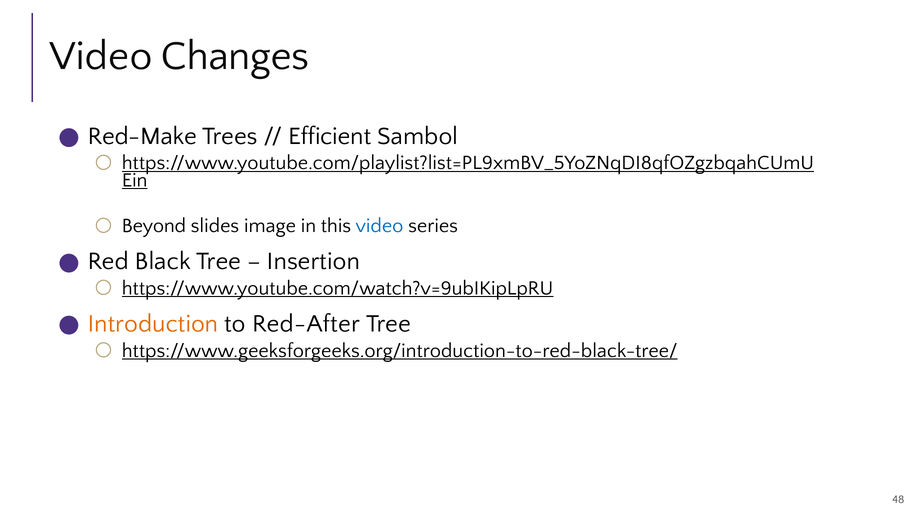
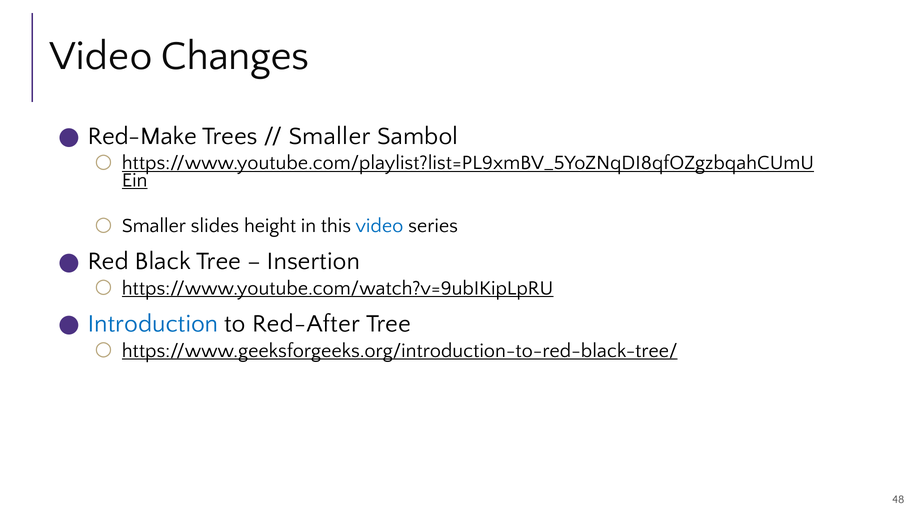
Efficient at (330, 136): Efficient -> Smaller
Beyond at (154, 226): Beyond -> Smaller
image: image -> height
Introduction colour: orange -> blue
